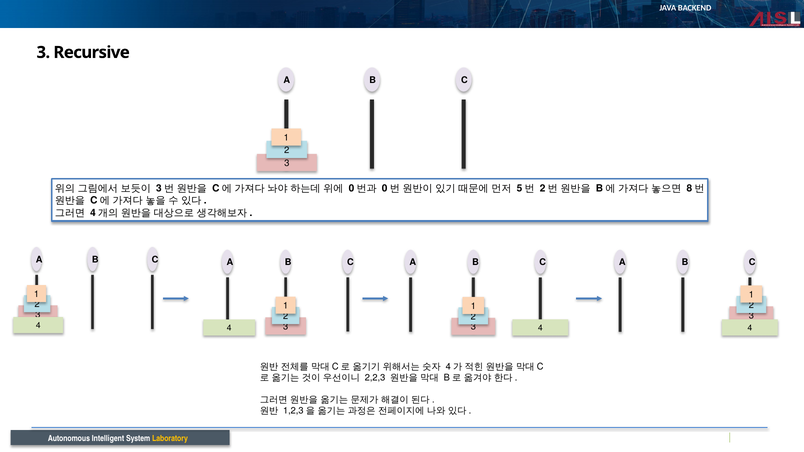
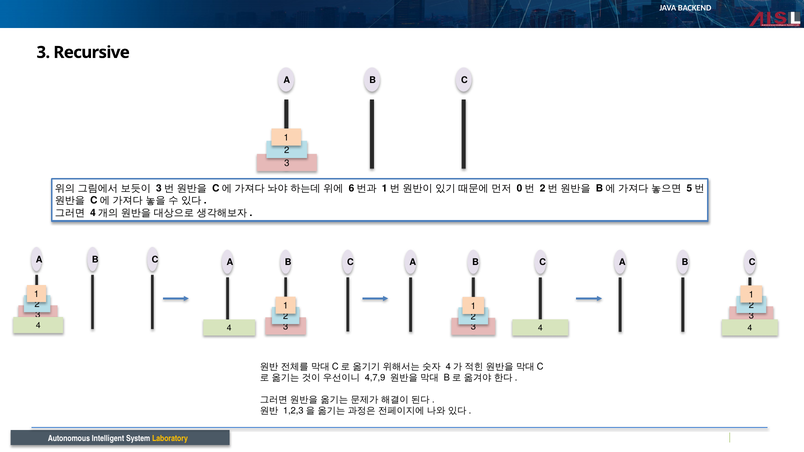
0 at (351, 189): 0 -> 6
0 at (385, 189): 0 -> 1
5: 5 -> 0
8: 8 -> 5
2,2,3: 2,2,3 -> 4,7,9
